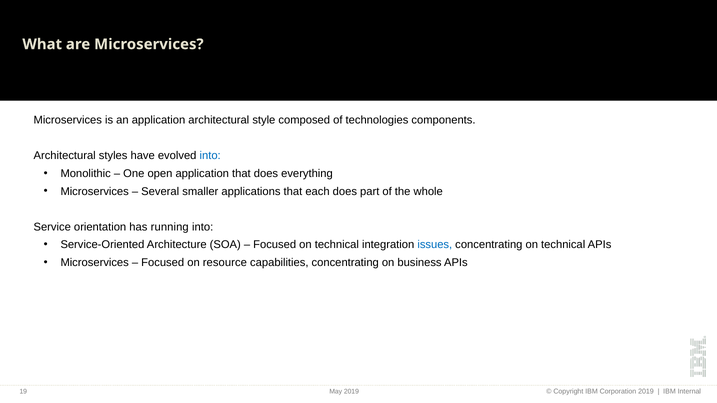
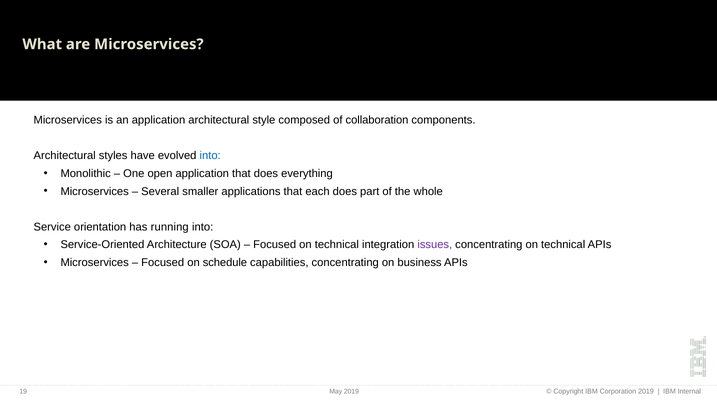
technologies: technologies -> collaboration
issues colour: blue -> purple
resource: resource -> schedule
